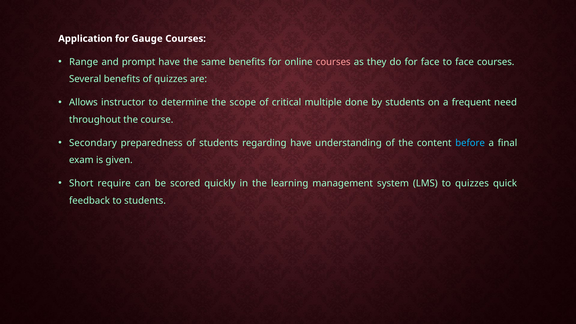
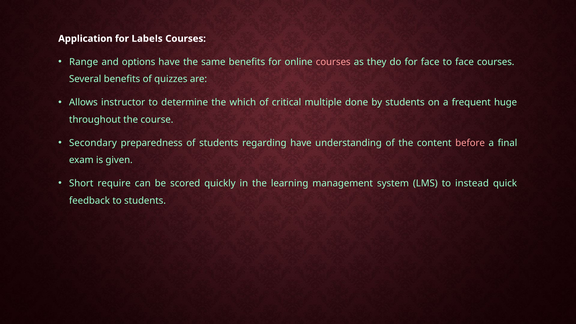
Gauge: Gauge -> Labels
prompt: prompt -> options
scope: scope -> which
need: need -> huge
before colour: light blue -> pink
to quizzes: quizzes -> instead
